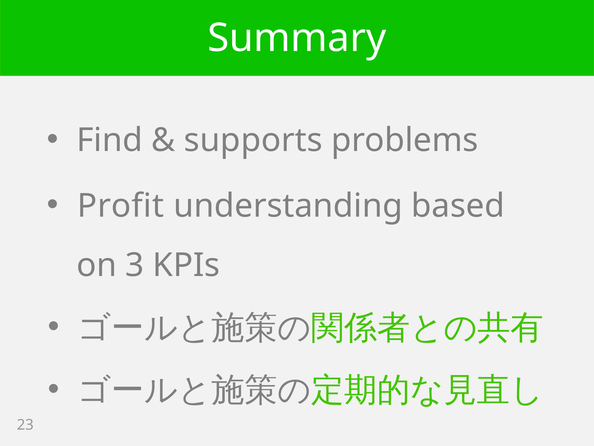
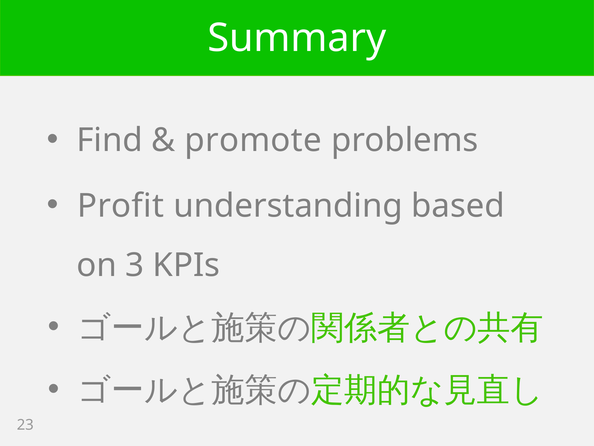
supports: supports -> promote
